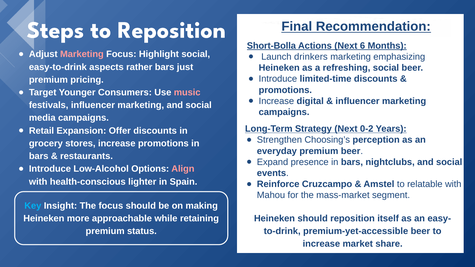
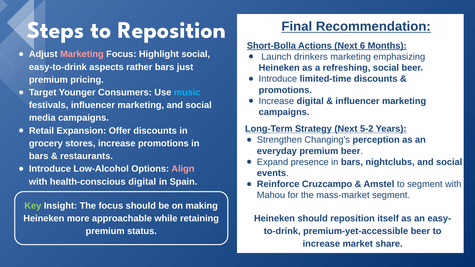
music colour: pink -> light blue
0-2: 0-2 -> 5-2
Choosing’s: Choosing’s -> Changing’s
health-conscious lighter: lighter -> digital
to relatable: relatable -> segment
Key colour: light blue -> light green
